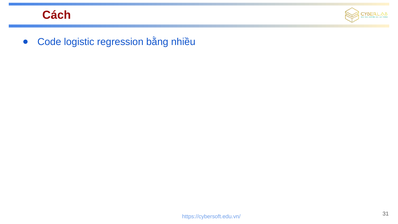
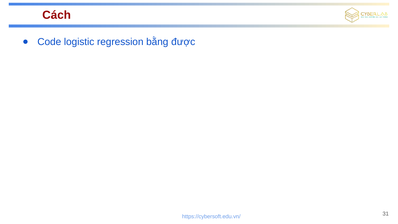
nhiều: nhiều -> được
